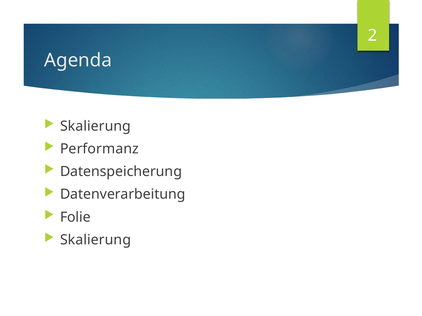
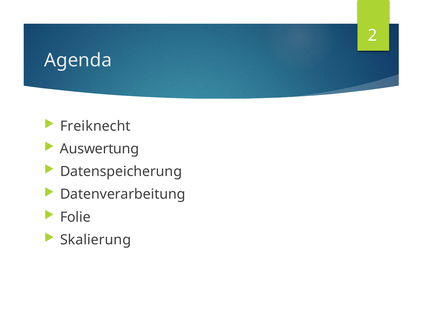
Skalierung at (95, 126): Skalierung -> Freiknecht
Performanz: Performanz -> Auswertung
